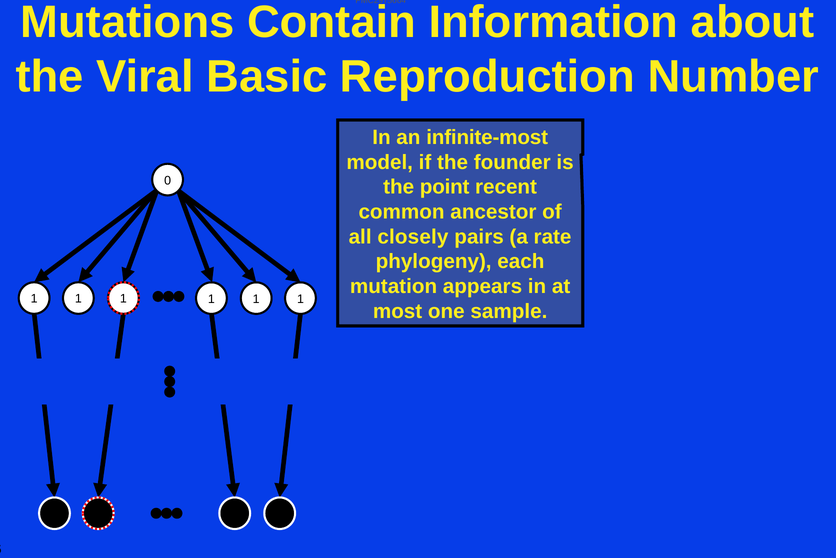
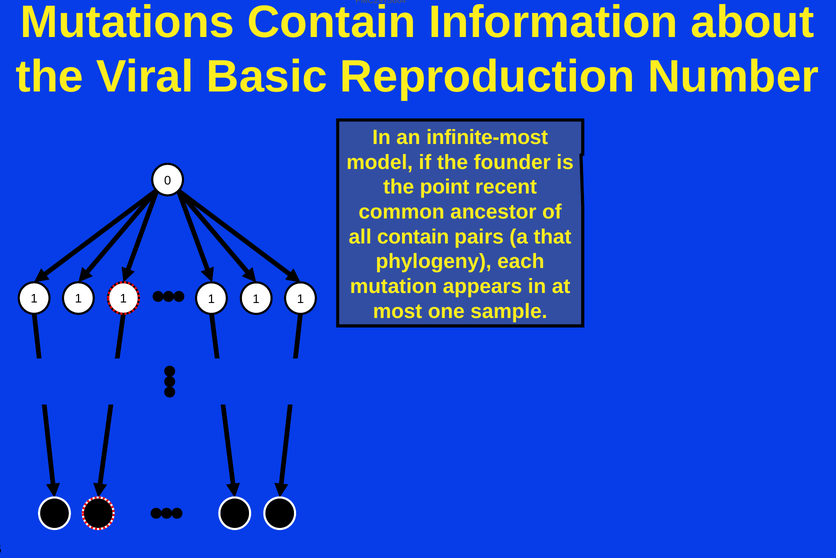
all closely: closely -> contain
rate: rate -> that
